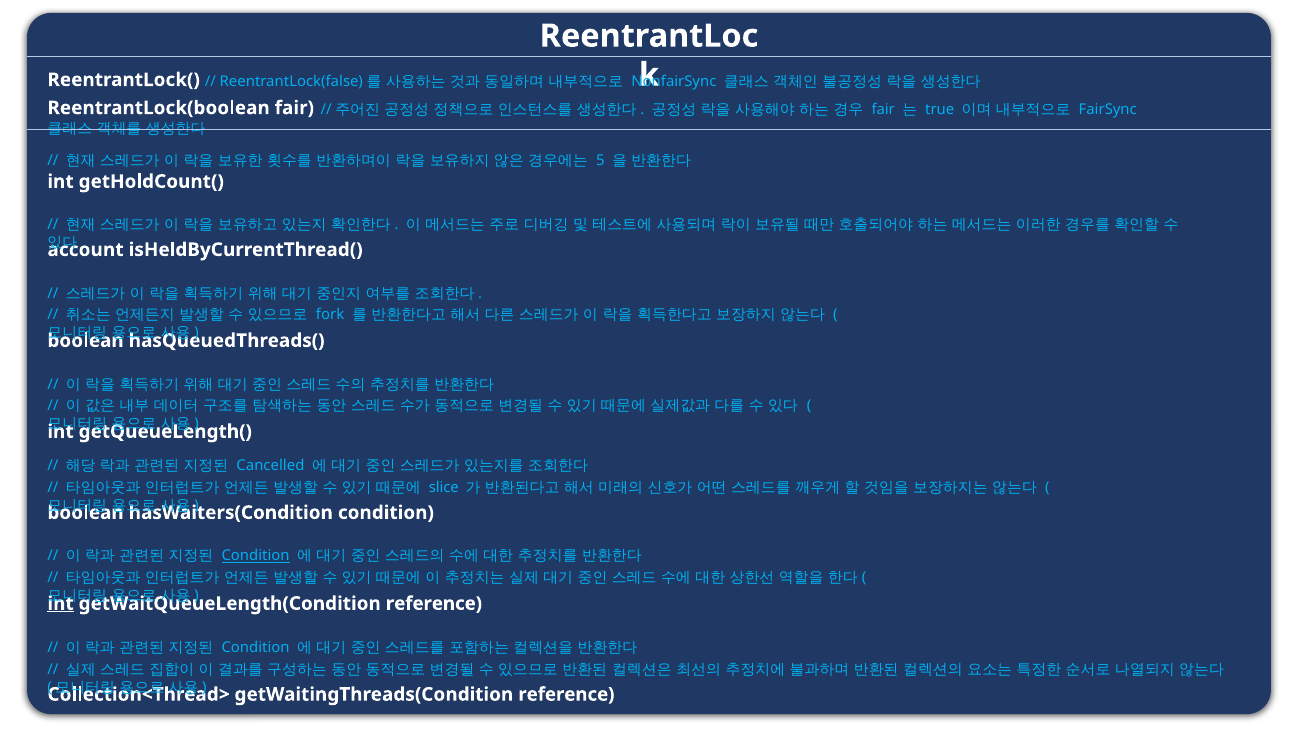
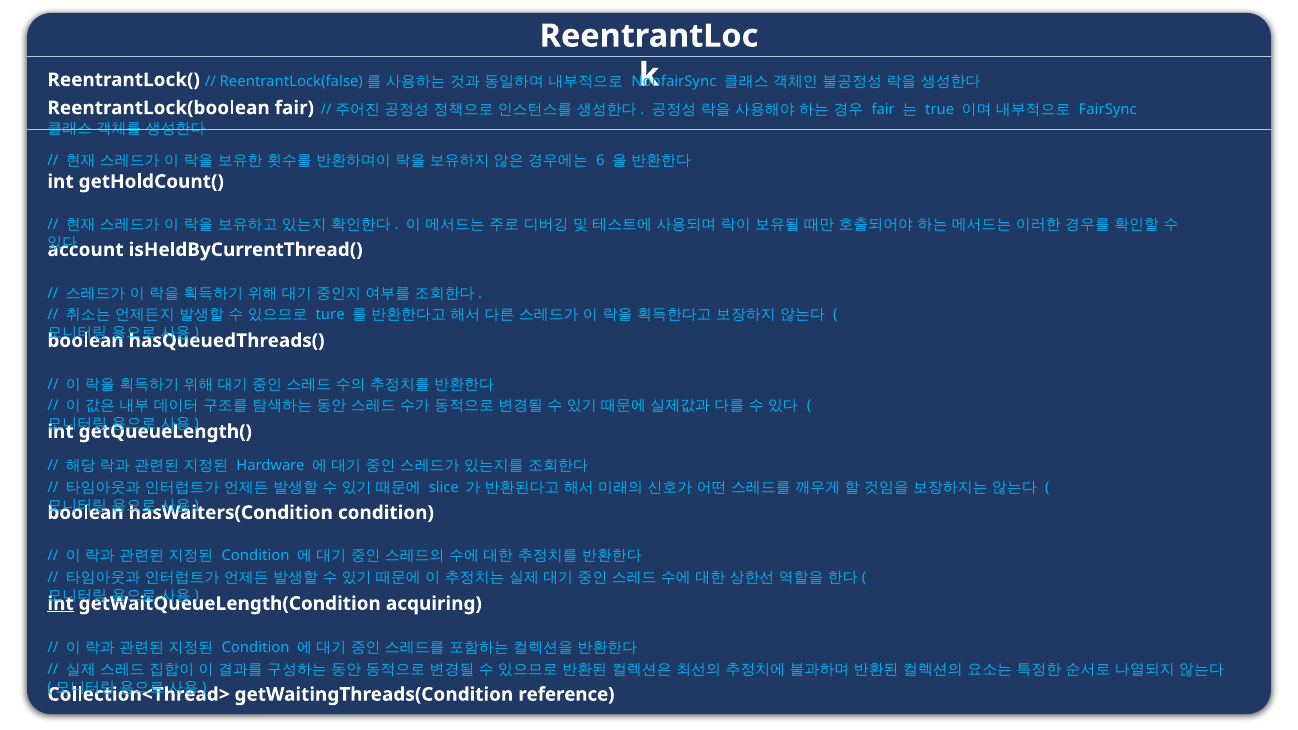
5: 5 -> 6
fork: fork -> ture
Cancelled: Cancelled -> Hardware
Condition at (256, 556) underline: present -> none
reference at (434, 604): reference -> acquiring
